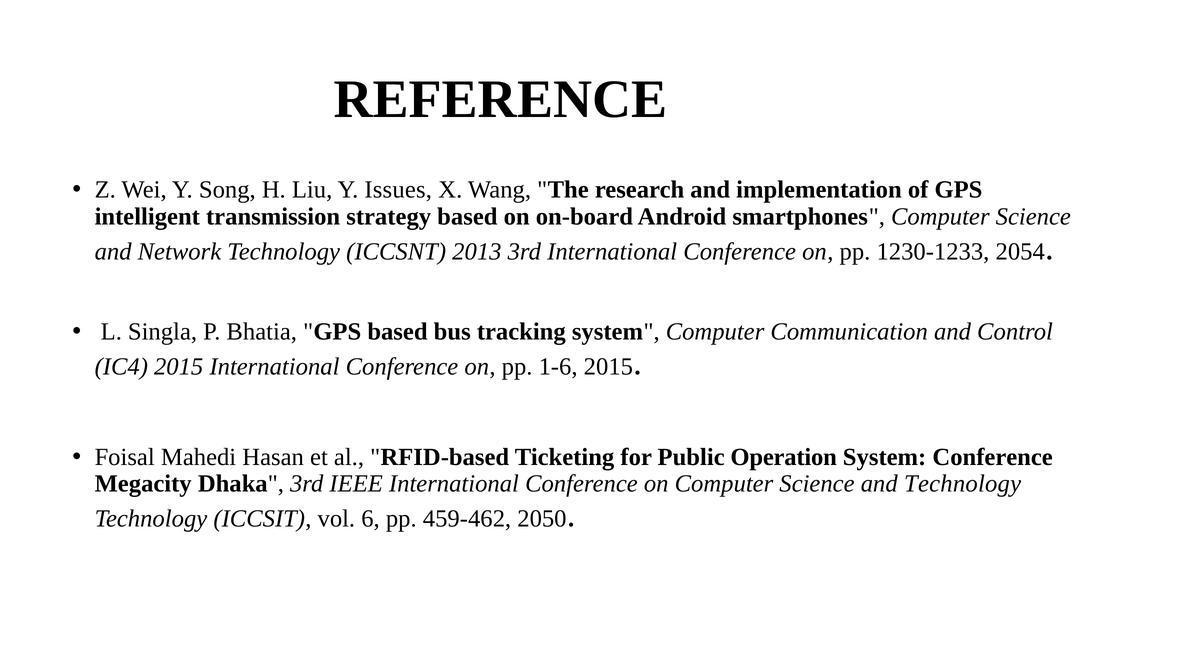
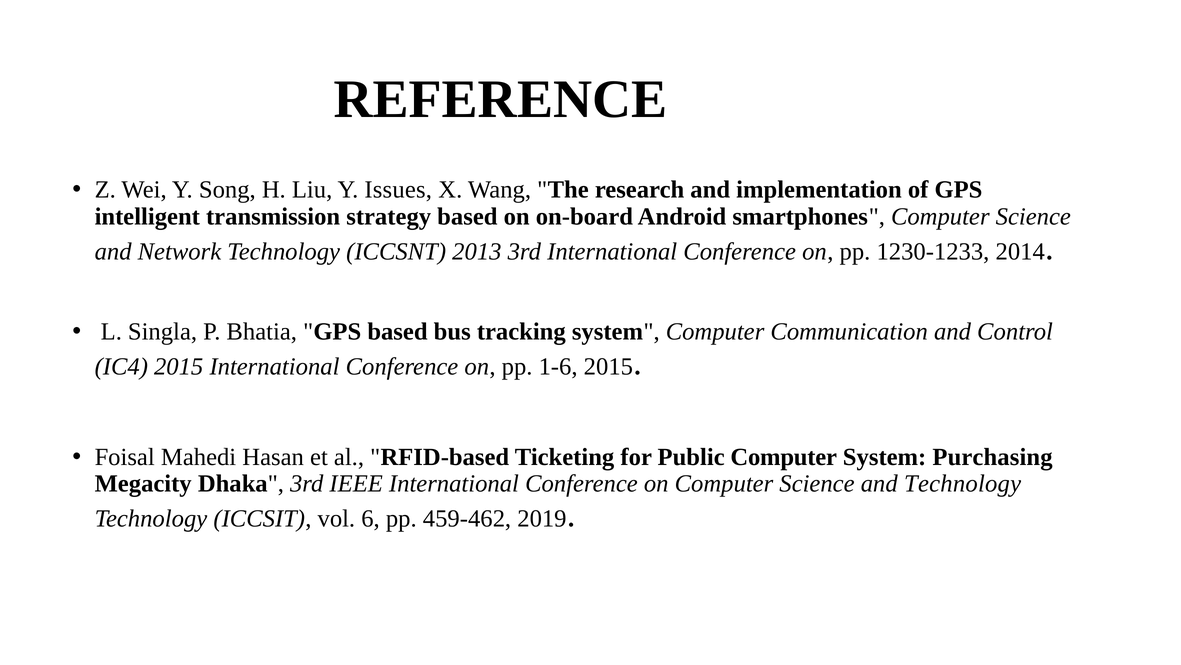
2054: 2054 -> 2014
Public Operation: Operation -> Computer
System Conference: Conference -> Purchasing
2050: 2050 -> 2019
